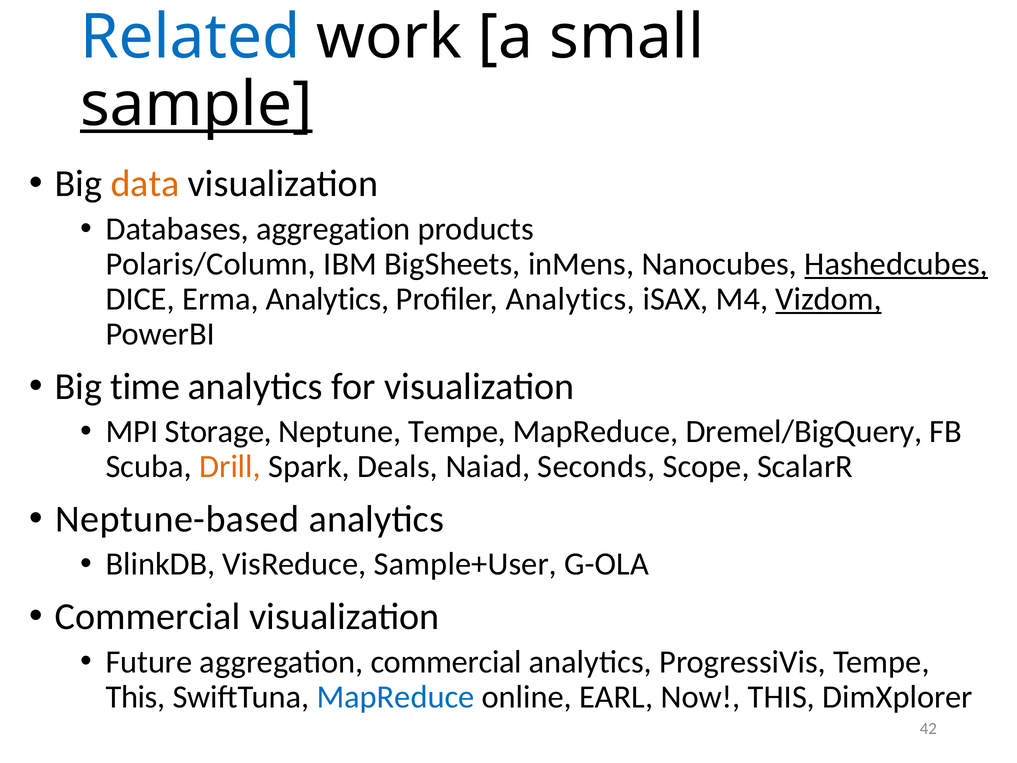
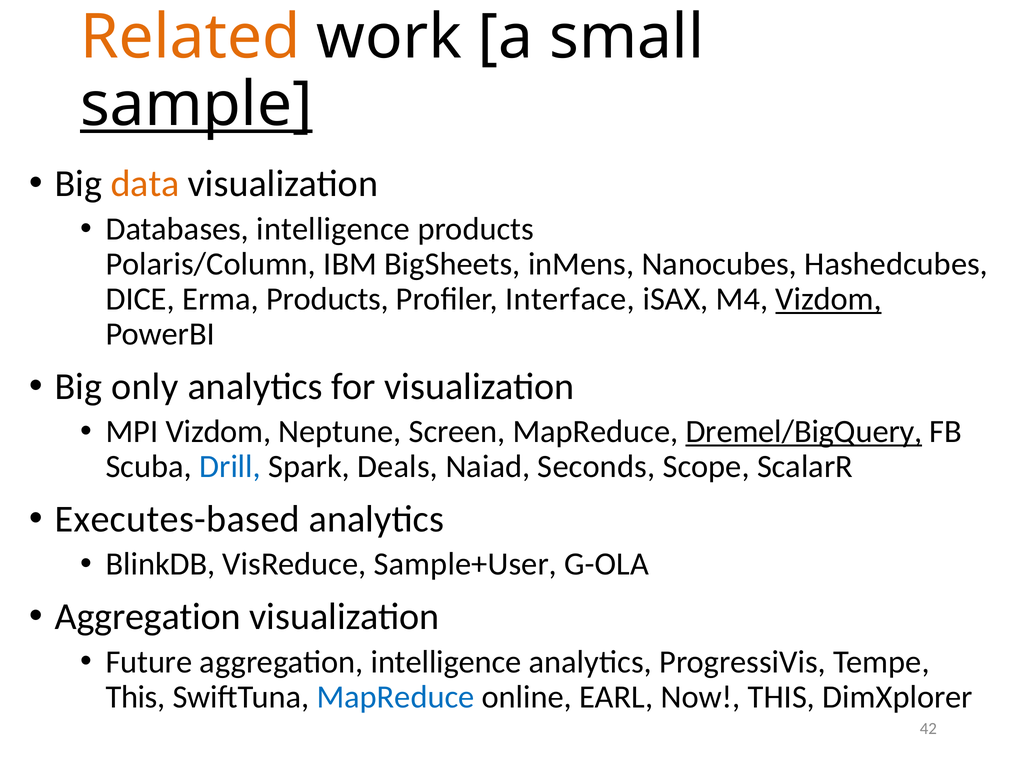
Related colour: blue -> orange
Databases aggregation: aggregation -> intelligence
Hashedcubes underline: present -> none
Erma Analytics: Analytics -> Products
Profiler Analytics: Analytics -> Interface
time: time -> only
MPI Storage: Storage -> Vizdom
Neptune Tempe: Tempe -> Screen
Dremel/BigQuery underline: none -> present
Drill colour: orange -> blue
Neptune-based: Neptune-based -> Executes-based
Commercial at (148, 616): Commercial -> Aggregation
aggregation commercial: commercial -> intelligence
